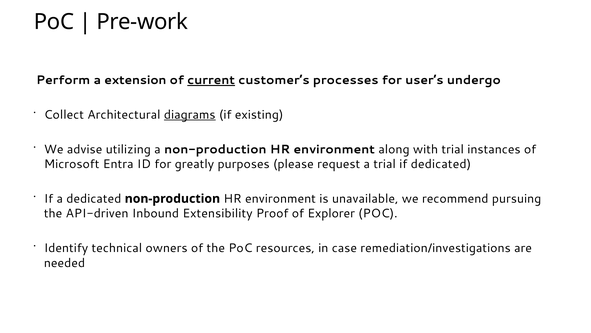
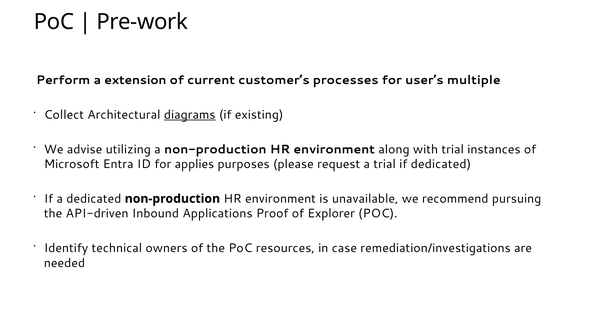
current underline: present -> none
undergo: undergo -> multiple
greatly: greatly -> applies
Extensibility: Extensibility -> Applications
